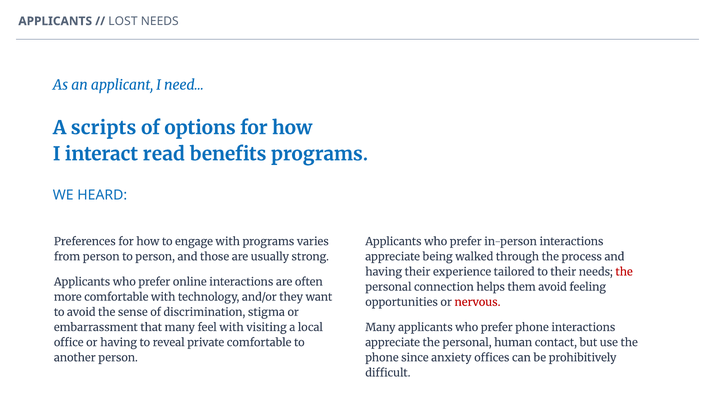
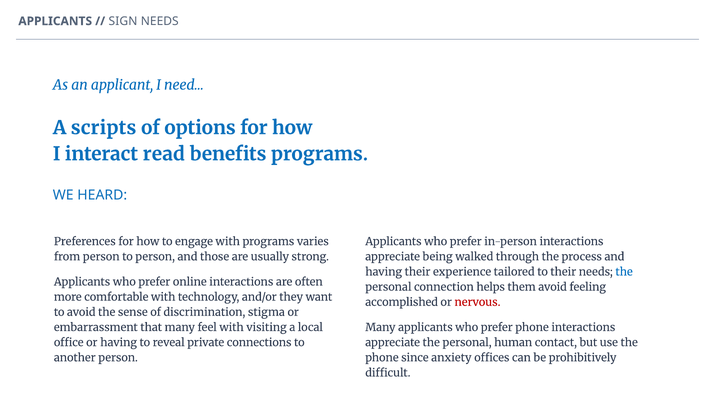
LOST: LOST -> SIGN
the at (624, 272) colour: red -> blue
opportunities: opportunities -> accomplished
private comfortable: comfortable -> connections
